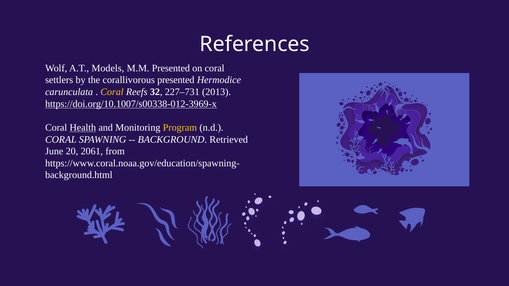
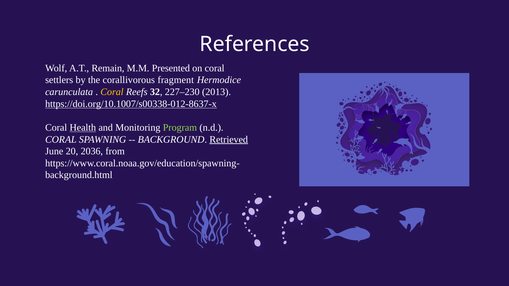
Models: Models -> Remain
corallivorous presented: presented -> fragment
227–731: 227–731 -> 227–230
https://doi.org/10.1007/s00338-012-3969-x: https://doi.org/10.1007/s00338-012-3969-x -> https://doi.org/10.1007/s00338-012-8637-x
Program colour: yellow -> light green
Retrieved underline: none -> present
2061: 2061 -> 2036
